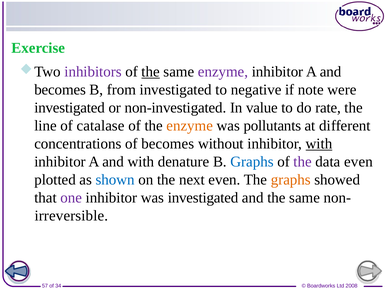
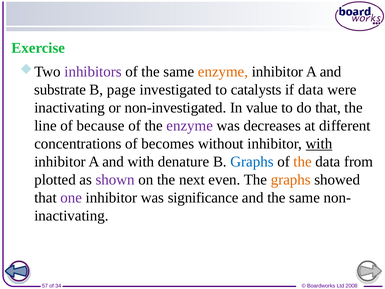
the at (151, 72) underline: present -> none
enzyme at (223, 72) colour: purple -> orange
becomes at (60, 90): becomes -> substrate
from: from -> page
negative: negative -> catalysts
if note: note -> data
investigated at (70, 108): investigated -> inactivating
do rate: rate -> that
catalase: catalase -> because
enzyme at (190, 126) colour: orange -> purple
pollutants: pollutants -> decreases
the at (303, 162) colour: purple -> orange
data even: even -> from
shown colour: blue -> purple
was investigated: investigated -> significance
irreversible at (71, 215): irreversible -> inactivating
